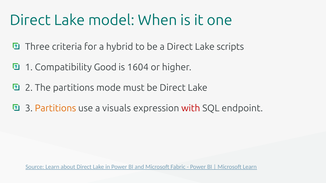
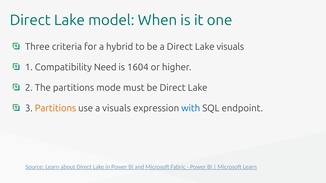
Lake scripts: scripts -> visuals
Good: Good -> Need
with colour: red -> blue
